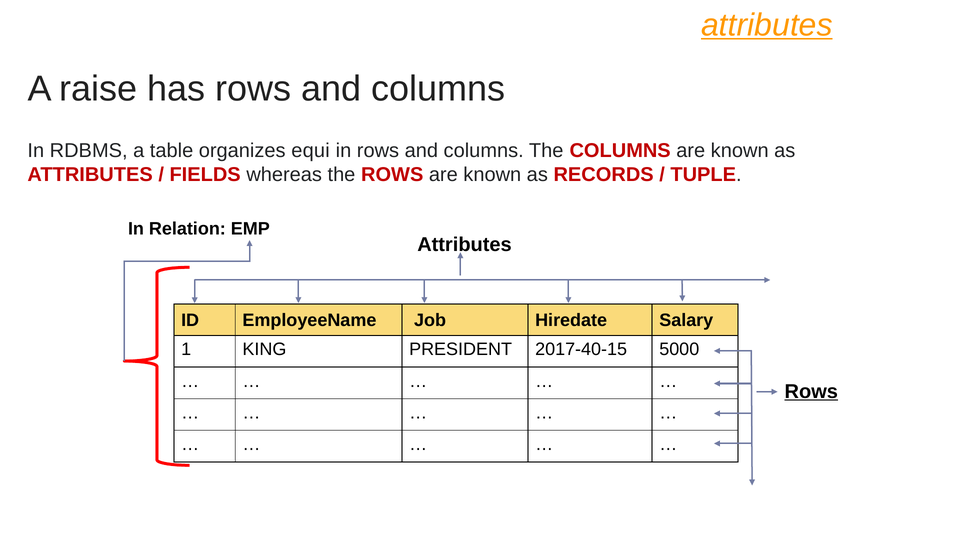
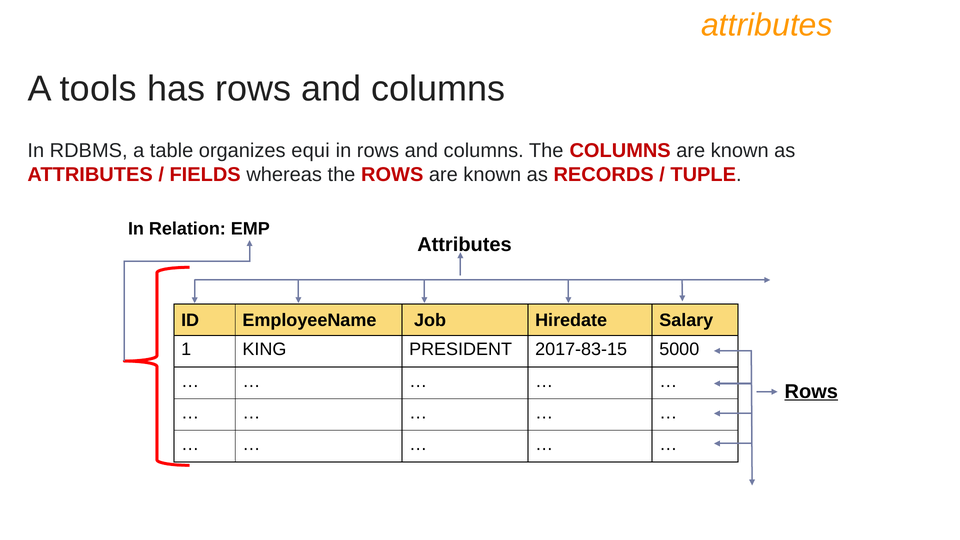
attributes at (767, 25) underline: present -> none
raise: raise -> tools
2017-40-15: 2017-40-15 -> 2017-83-15
